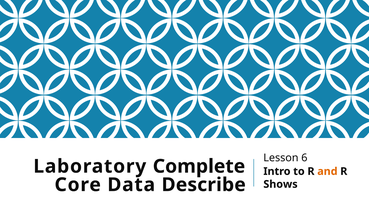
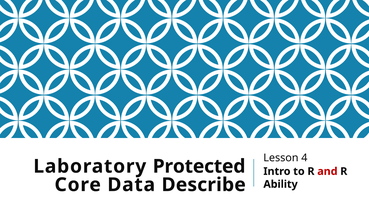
6: 6 -> 4
Complete: Complete -> Protected
and colour: orange -> red
Shows: Shows -> Ability
